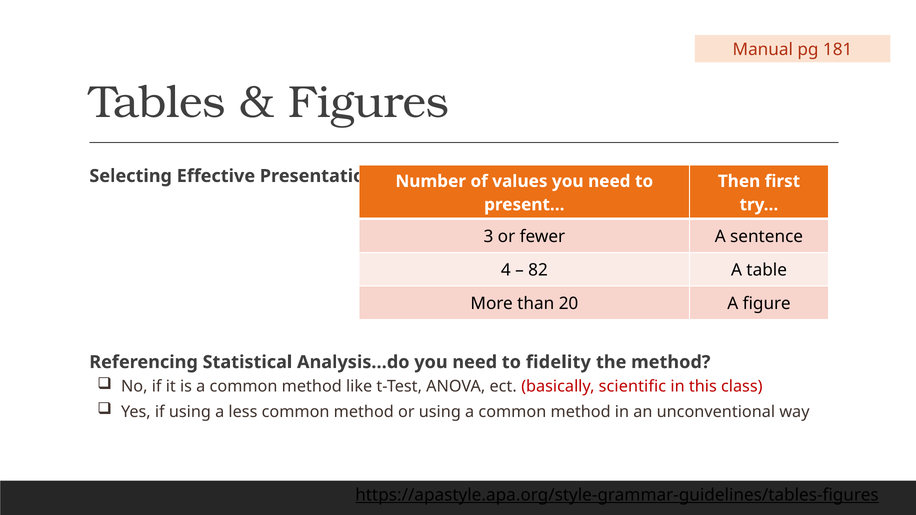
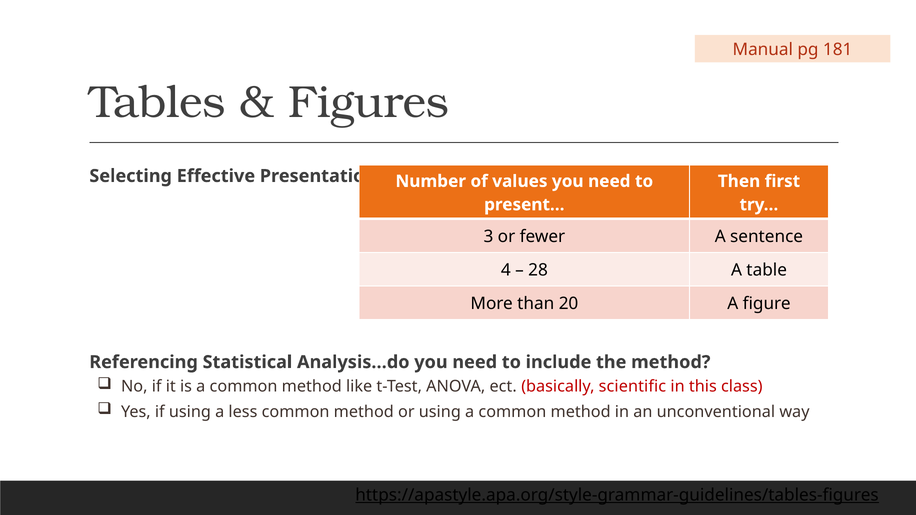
82: 82 -> 28
fidelity: fidelity -> include
